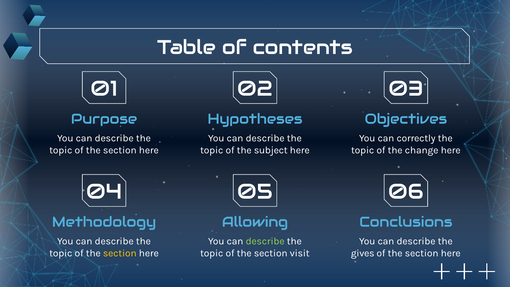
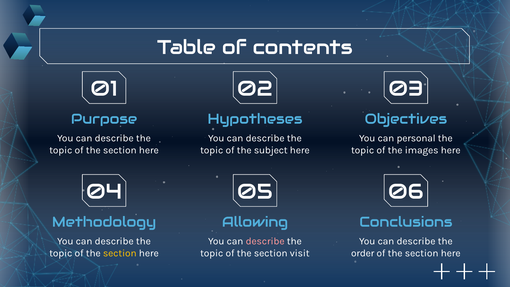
correctly: correctly -> personal
change: change -> images
describe at (265, 241) colour: light green -> pink
gives: gives -> order
